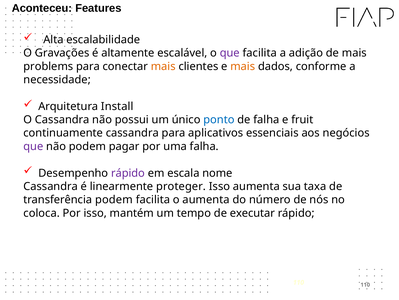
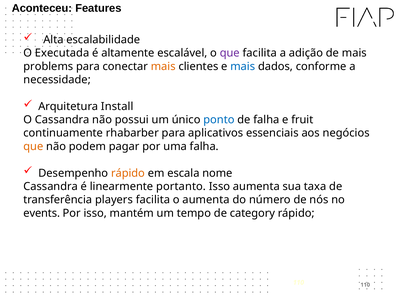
Gravações: Gravações -> Executada
mais at (243, 66) colour: orange -> blue
continuamente cassandra: cassandra -> rhabarber
que at (33, 146) colour: purple -> orange
rápido at (128, 173) colour: purple -> orange
proteger: proteger -> portanto
transferência podem: podem -> players
coloca: coloca -> events
executar: executar -> category
